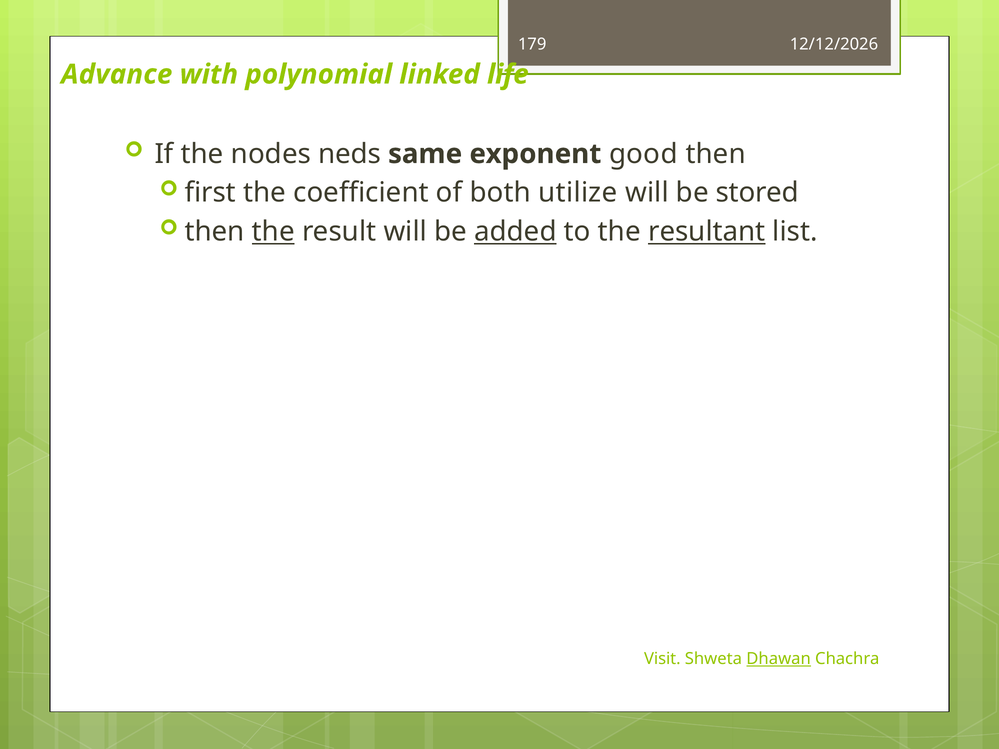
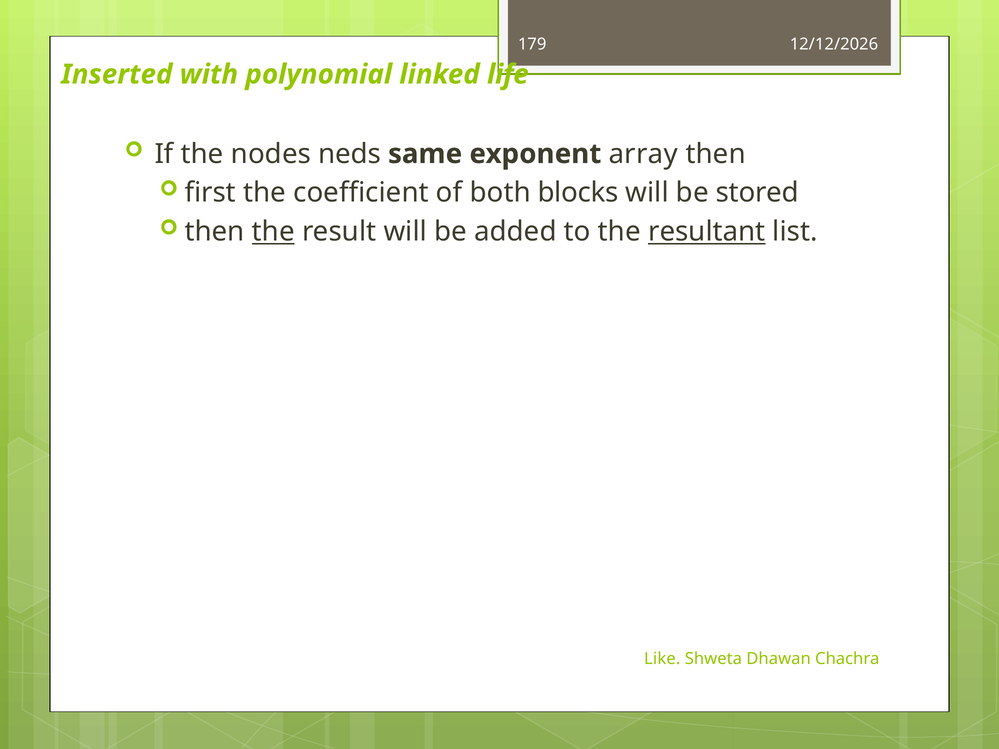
Advance: Advance -> Inserted
good: good -> array
utilize: utilize -> blocks
added underline: present -> none
Visit: Visit -> Like
Dhawan underline: present -> none
